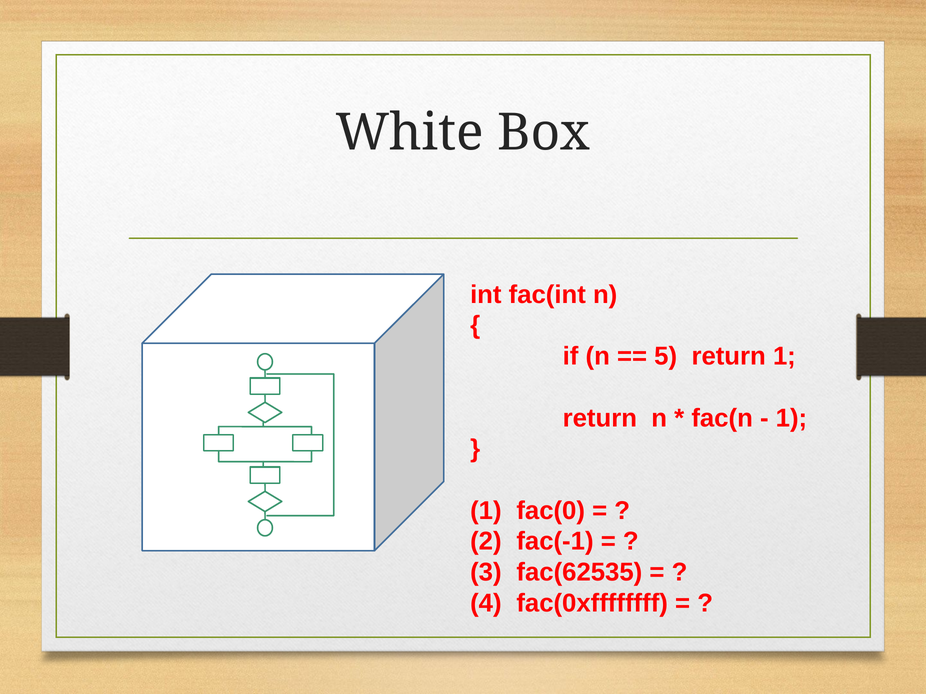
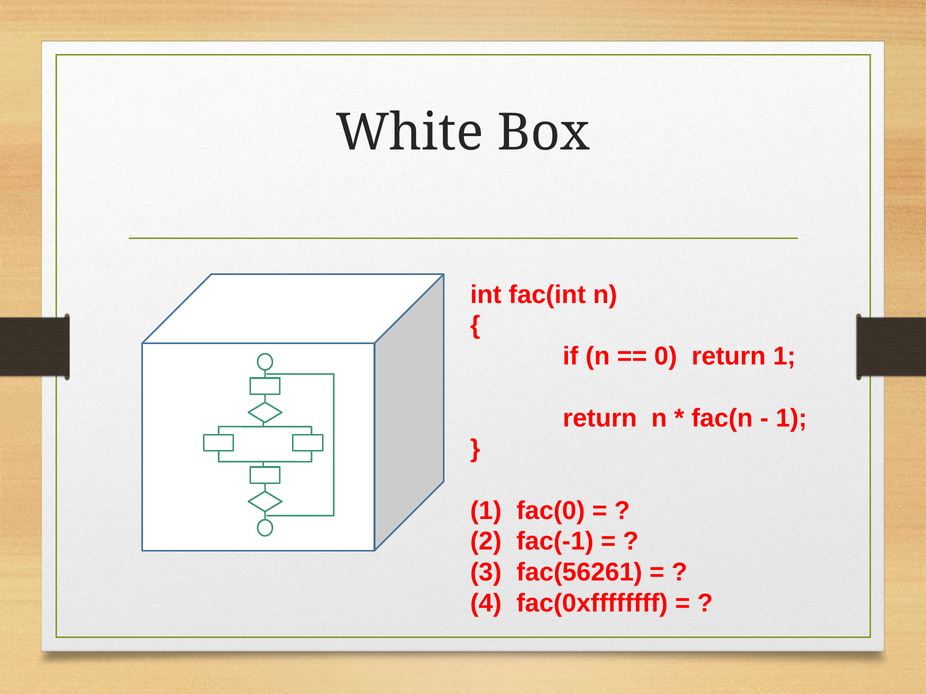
5: 5 -> 0
fac(62535: fac(62535 -> fac(56261
